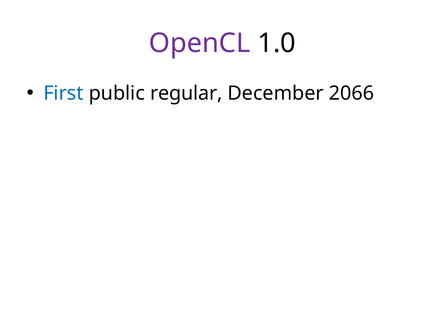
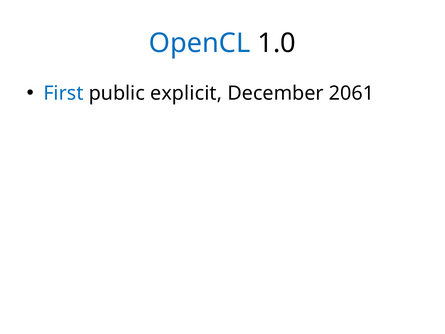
OpenCL colour: purple -> blue
regular: regular -> explicit
2066: 2066 -> 2061
